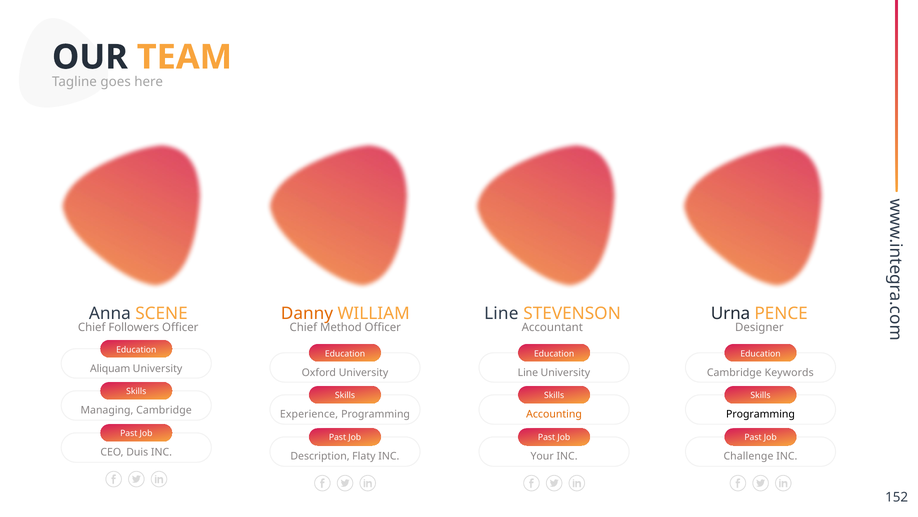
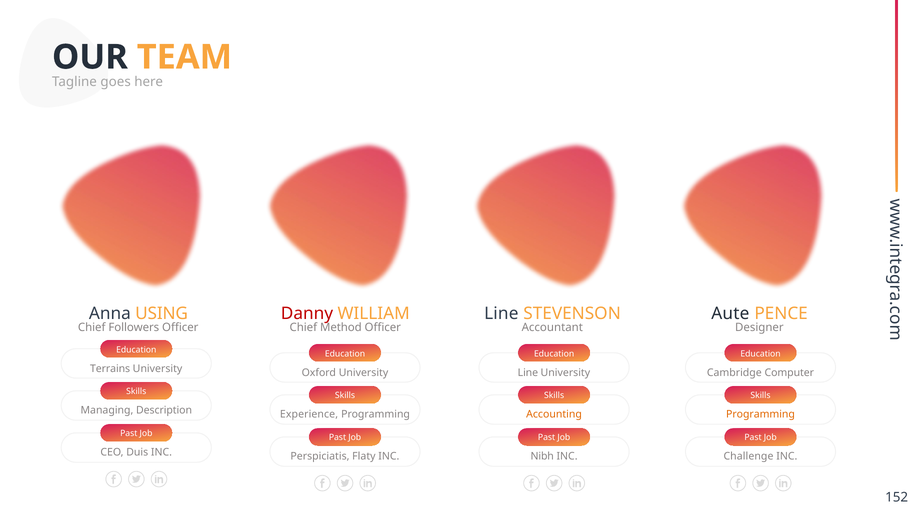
SCENE: SCENE -> USING
Danny colour: orange -> red
Urna: Urna -> Aute
Aliquam: Aliquam -> Terrains
Keywords: Keywords -> Computer
Managing Cambridge: Cambridge -> Description
Programming at (760, 414) colour: black -> orange
Description: Description -> Perspiciatis
Your: Your -> Nibh
